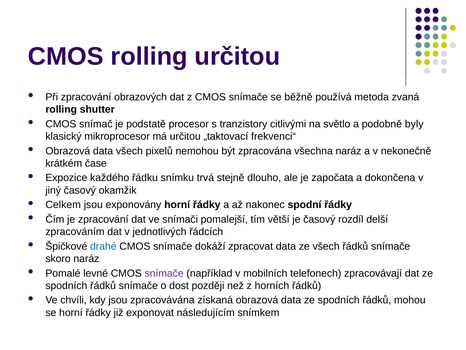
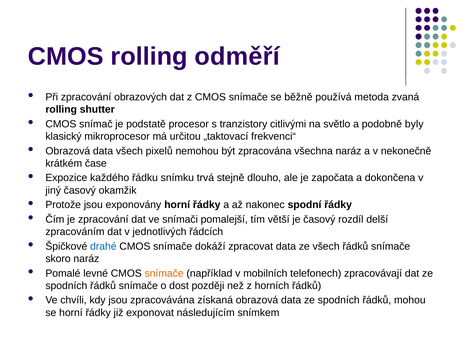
rolling určitou: určitou -> odměří
Celkem: Celkem -> Protože
snímače at (164, 273) colour: purple -> orange
